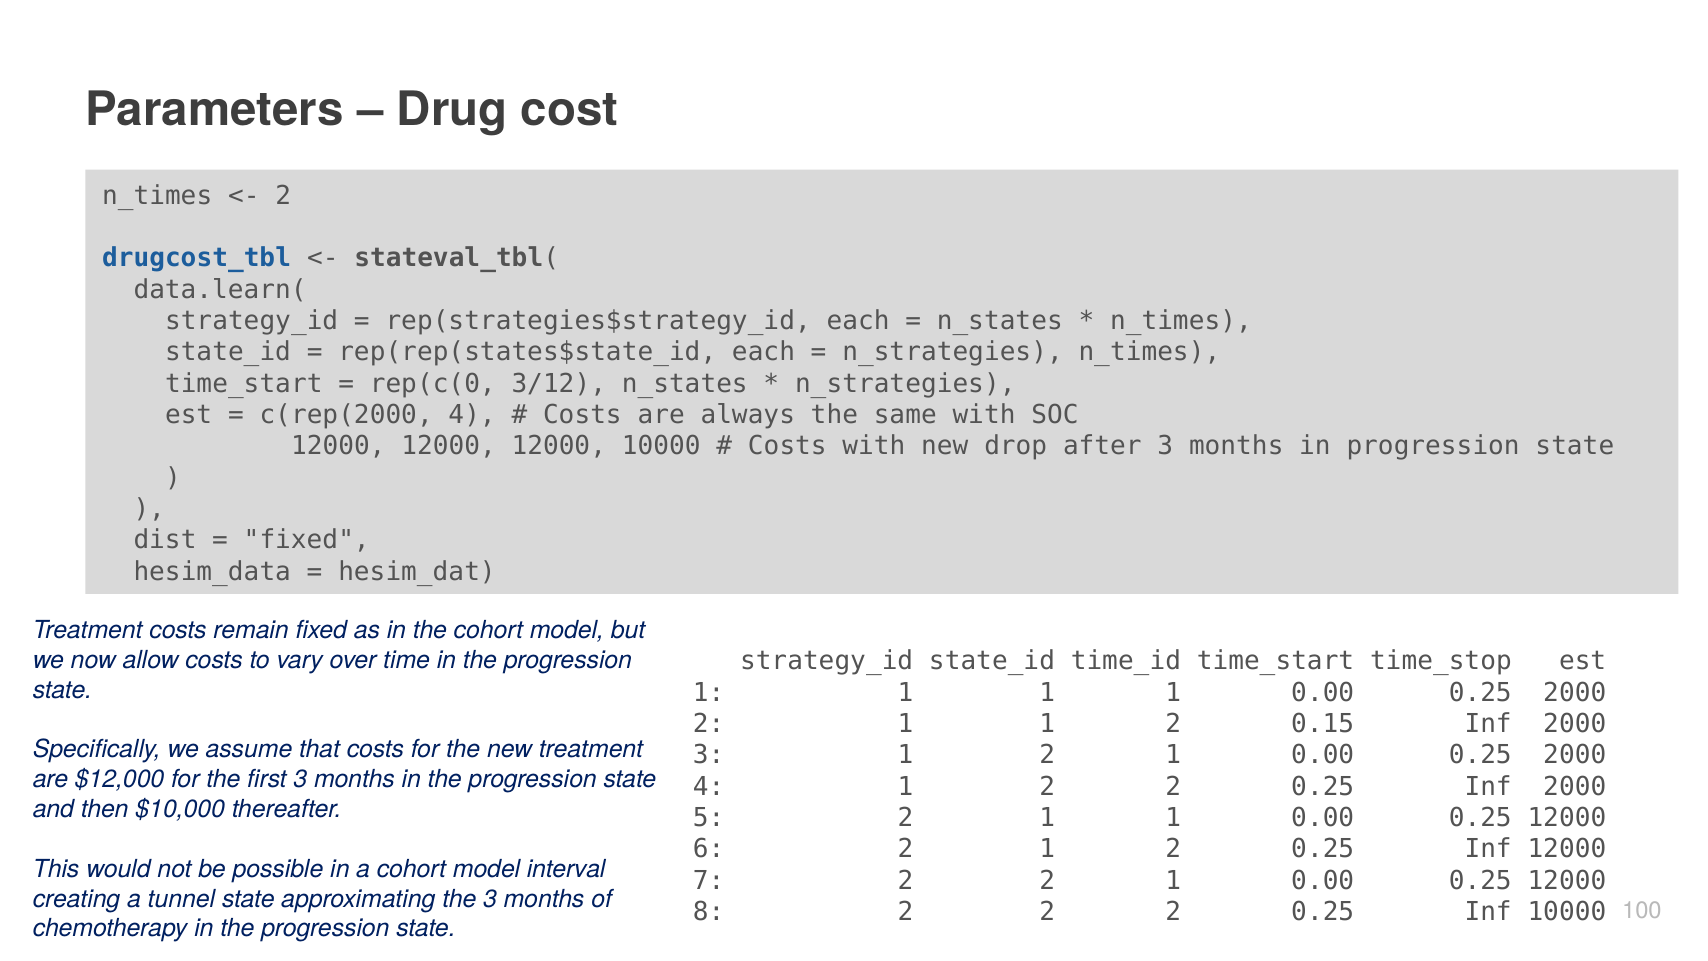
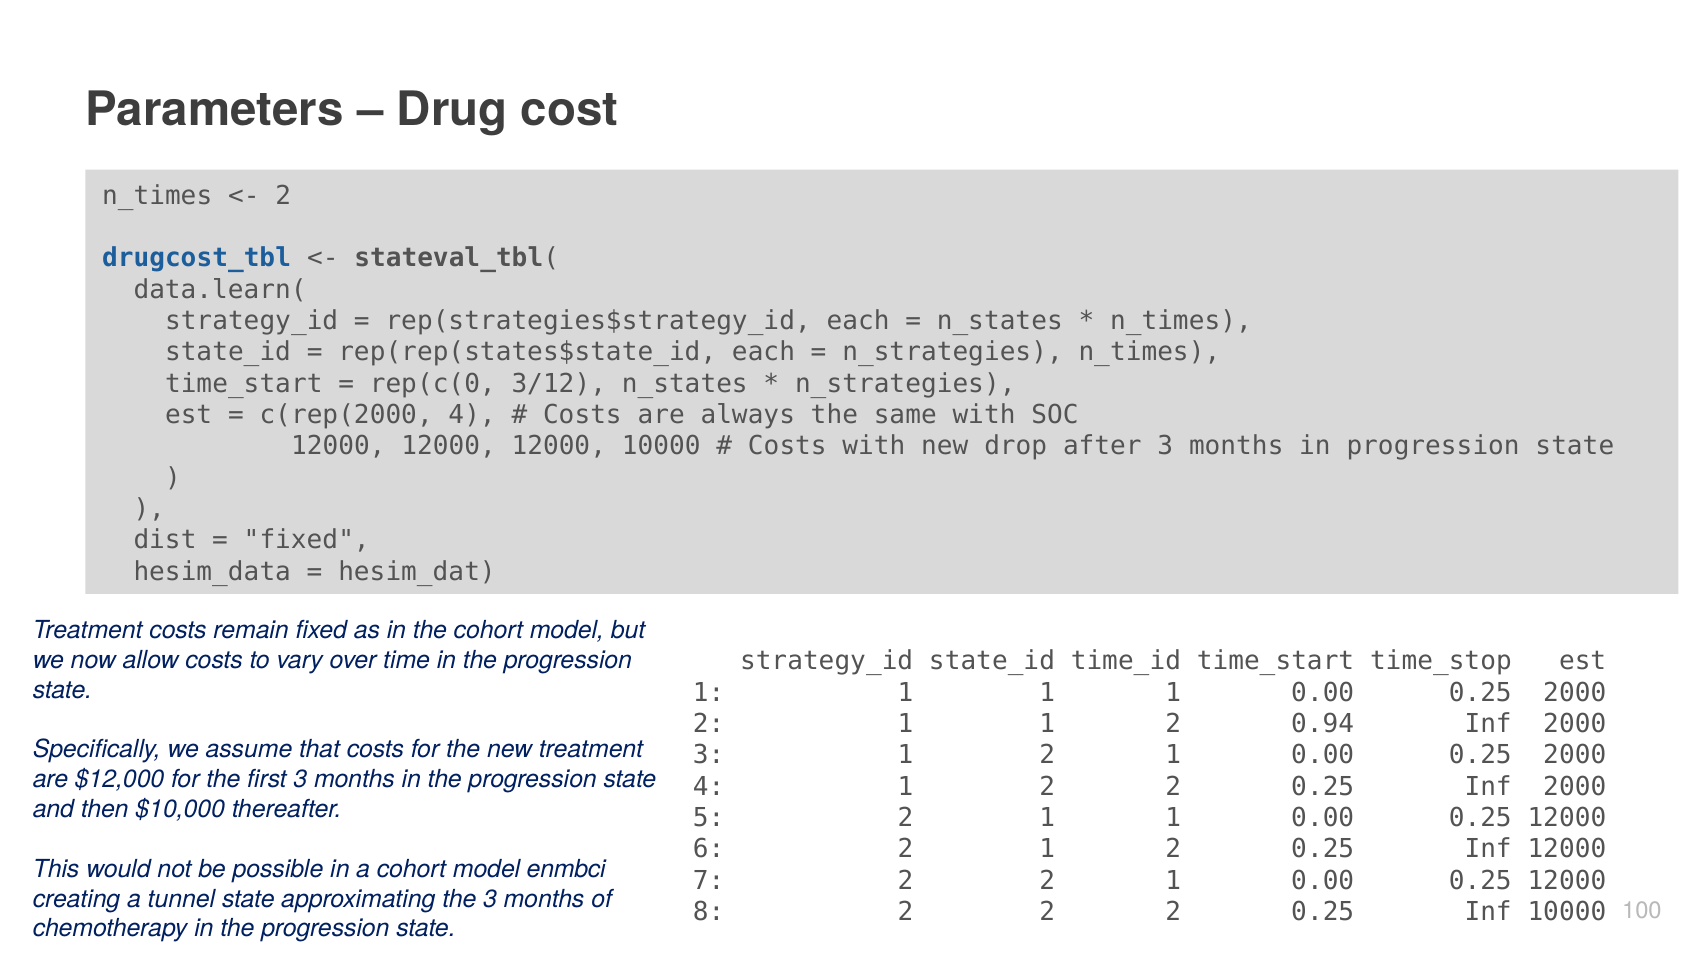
0.15: 0.15 -> 0.94
interval: interval -> enmbci
